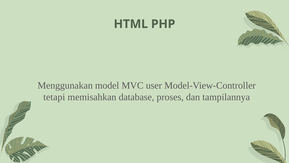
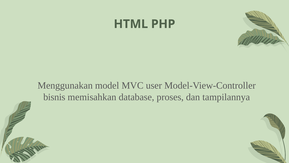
tetapi: tetapi -> bisnis
